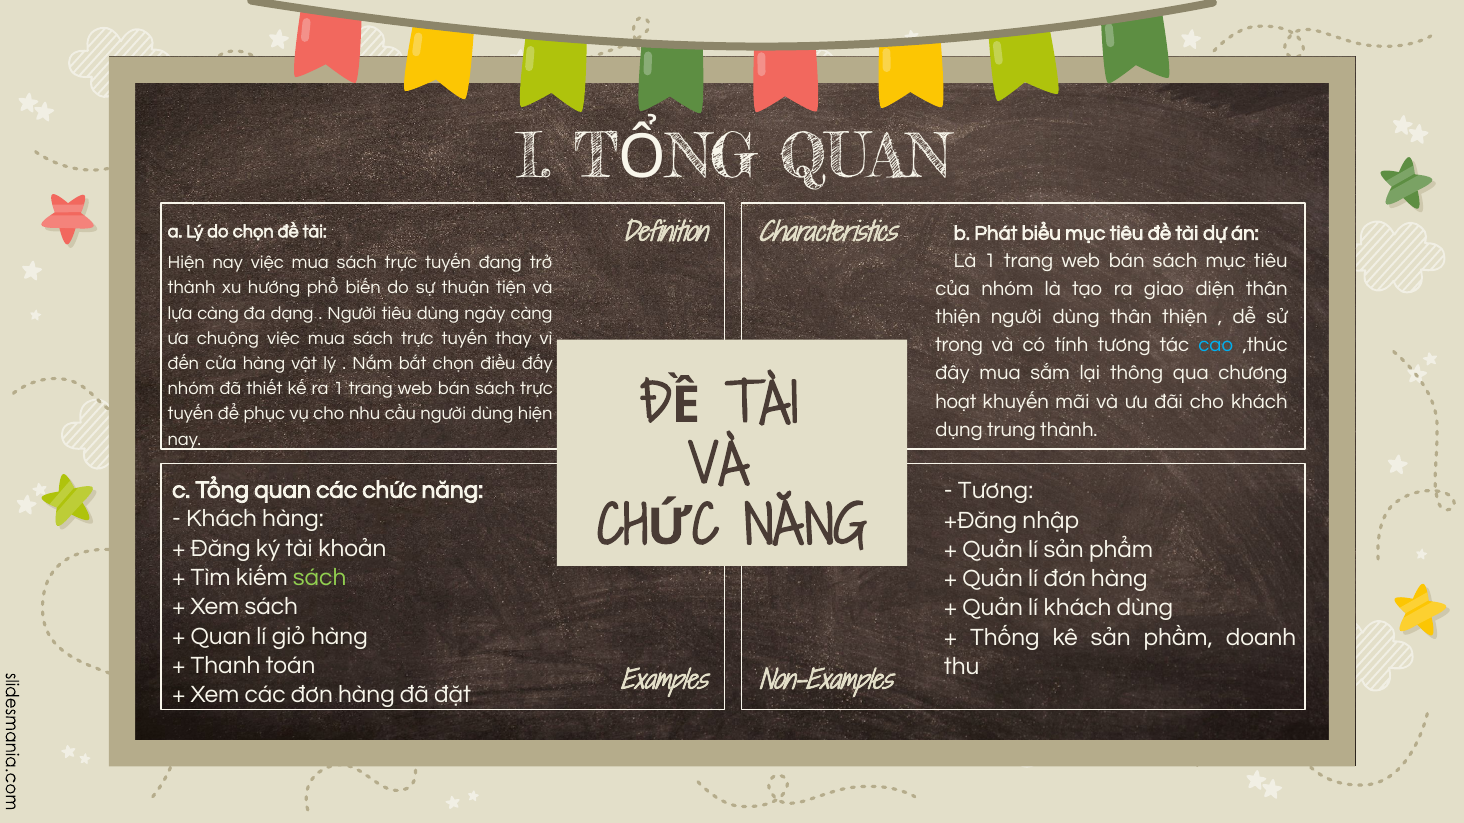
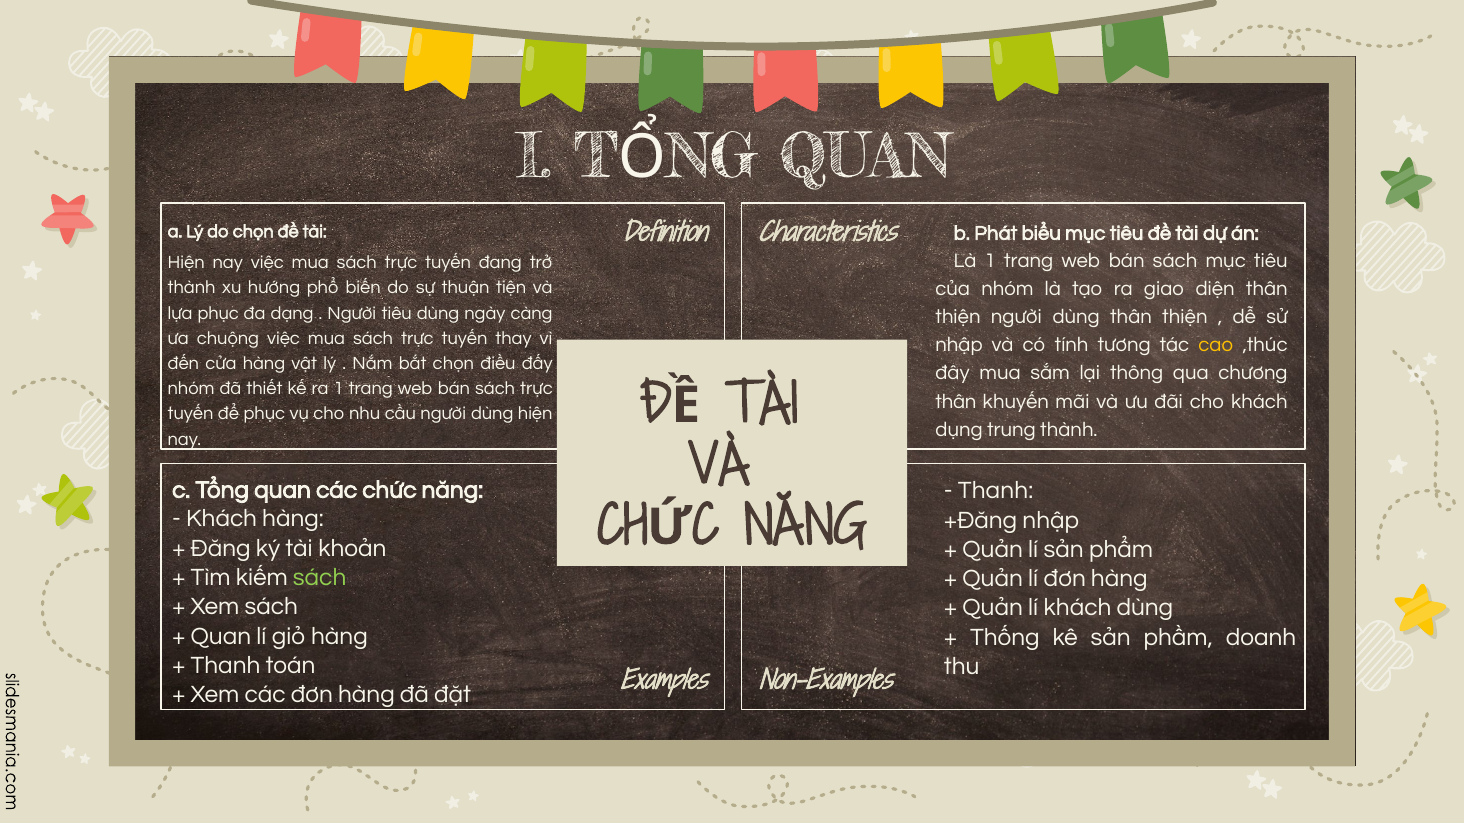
lựa càng: càng -> phục
trong at (959, 345): trong -> nhập
cao colour: light blue -> yellow
hoạt at (956, 402): hoạt -> thân
Tương at (996, 491): Tương -> Thanh
